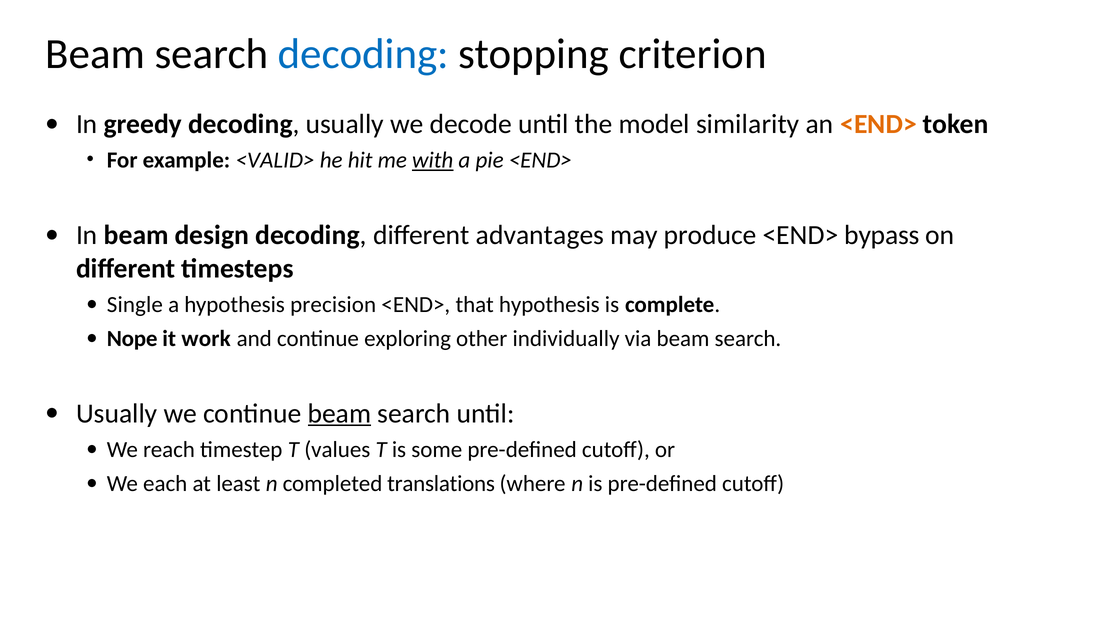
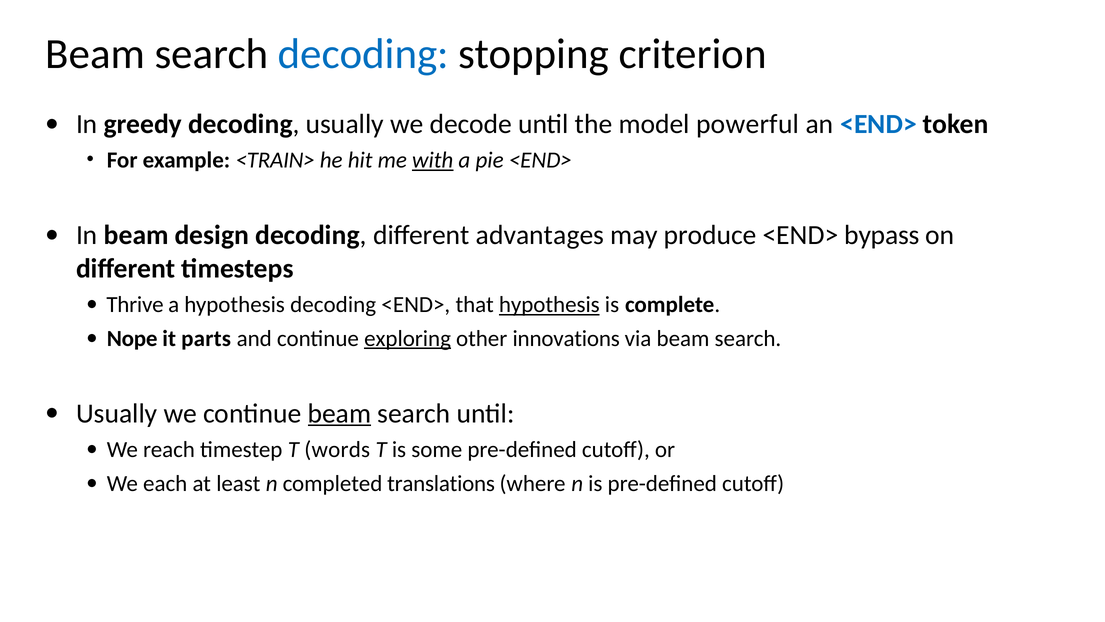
similarity: similarity -> powerful
<END> at (879, 124) colour: orange -> blue
<VALID>: <VALID> -> <TRAIN>
Single: Single -> Thrive
hypothesis precision: precision -> decoding
hypothesis at (549, 304) underline: none -> present
work: work -> parts
exploring underline: none -> present
individually: individually -> innovations
values: values -> words
